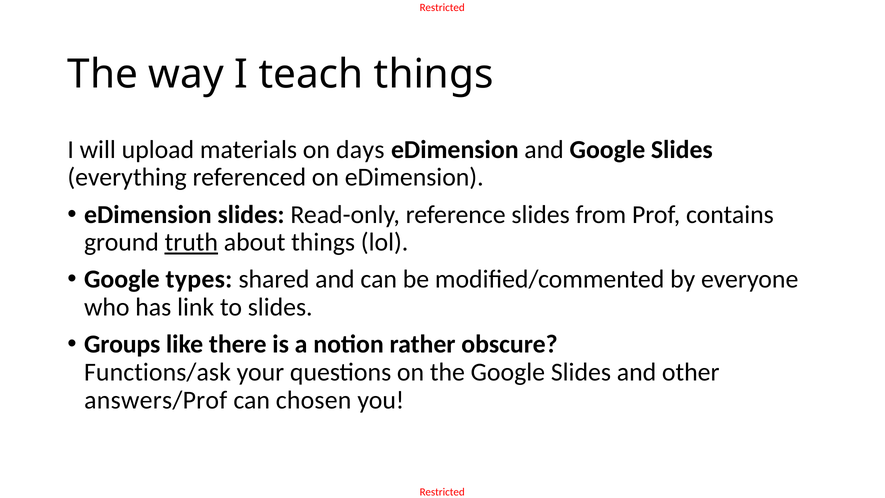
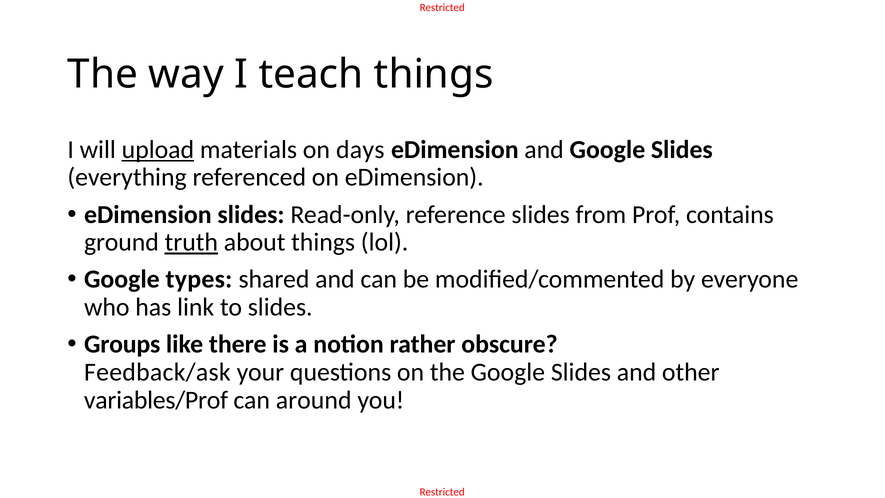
upload underline: none -> present
Functions/ask: Functions/ask -> Feedback/ask
answers/Prof: answers/Prof -> variables/Prof
chosen: chosen -> around
